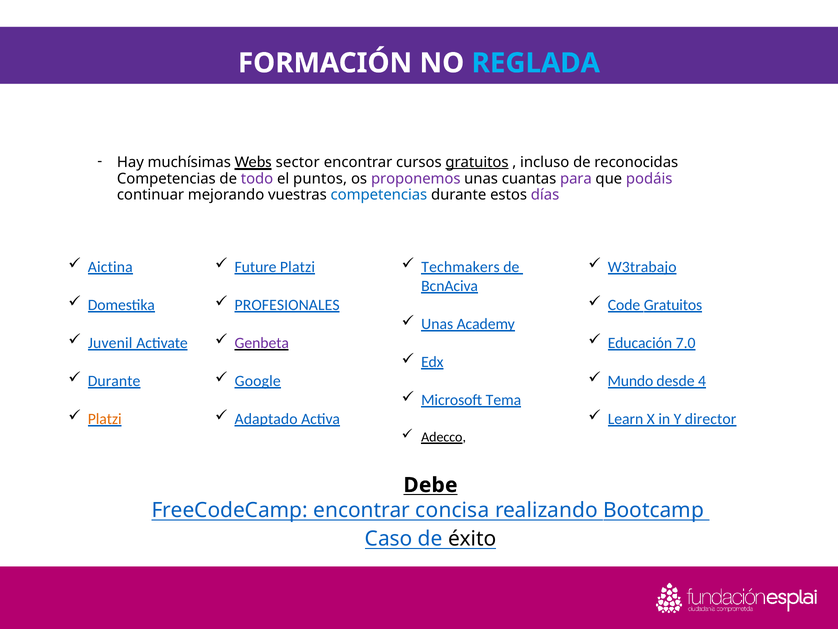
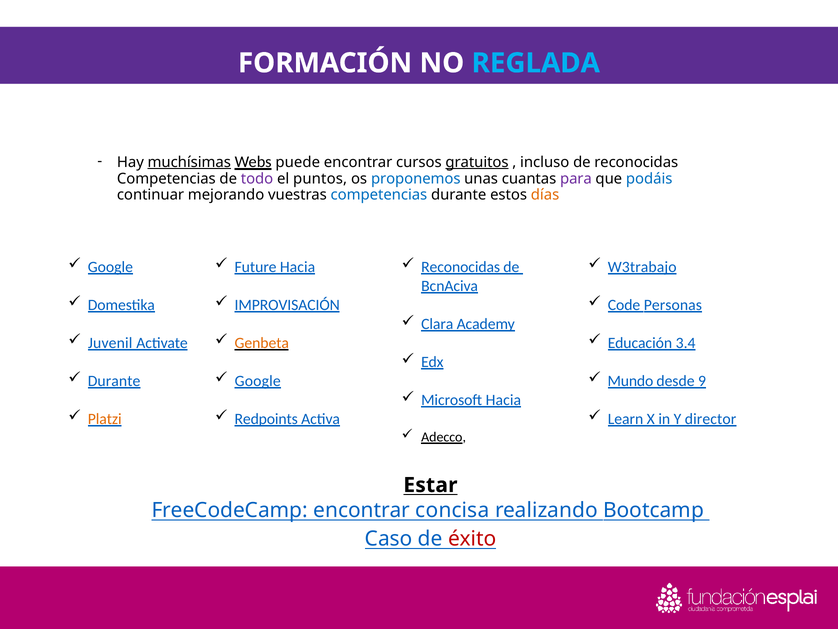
muchísimas underline: none -> present
sector: sector -> puede
proponemos colour: purple -> blue
podáis colour: purple -> blue
días colour: purple -> orange
Aictina at (110, 267): Aictina -> Google
Future Platzi: Platzi -> Hacia
Techmakers at (461, 267): Techmakers -> Reconocidas
PROFESIONALES: PROFESIONALES -> IMPROVISACIÓN
Code Gratuitos: Gratuitos -> Personas
Unas at (437, 324): Unas -> Clara
Genbeta colour: purple -> orange
7.0: 7.0 -> 3.4
4: 4 -> 9
Microsoft Tema: Tema -> Hacia
Adaptado: Adaptado -> Redpoints
Debe: Debe -> Estar
éxito colour: black -> red
